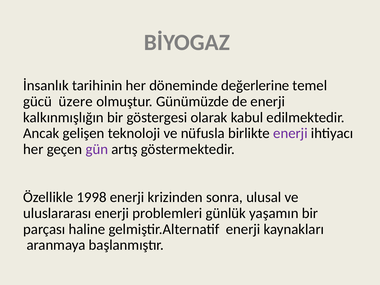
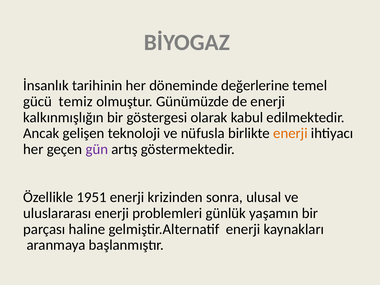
üzere: üzere -> temiz
enerji at (290, 133) colour: purple -> orange
1998: 1998 -> 1951
